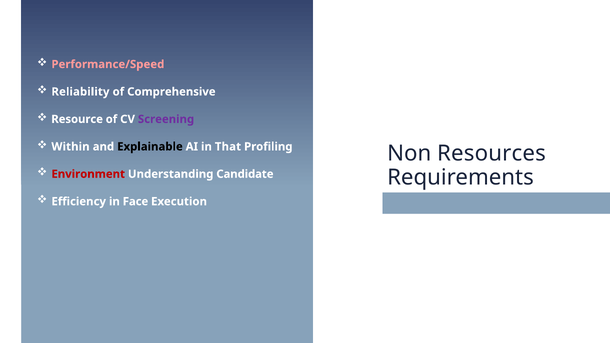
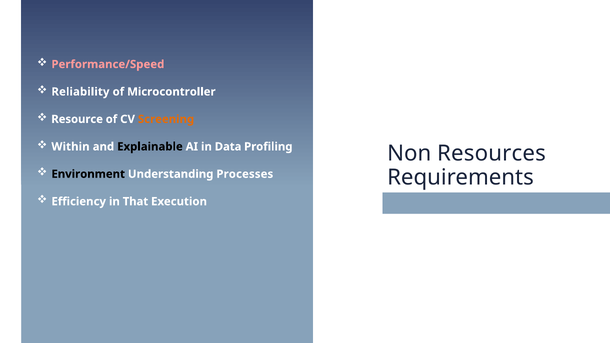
Comprehensive: Comprehensive -> Microcontroller
Screening colour: purple -> orange
That: That -> Data
Environment colour: red -> black
Candidate: Candidate -> Processes
Face: Face -> That
